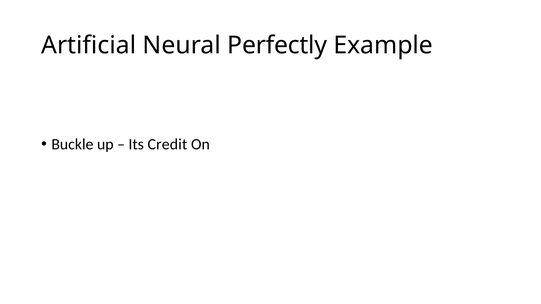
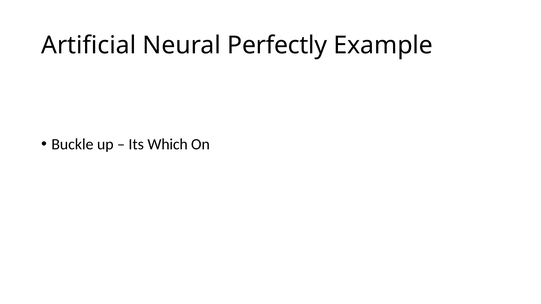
Credit: Credit -> Which
